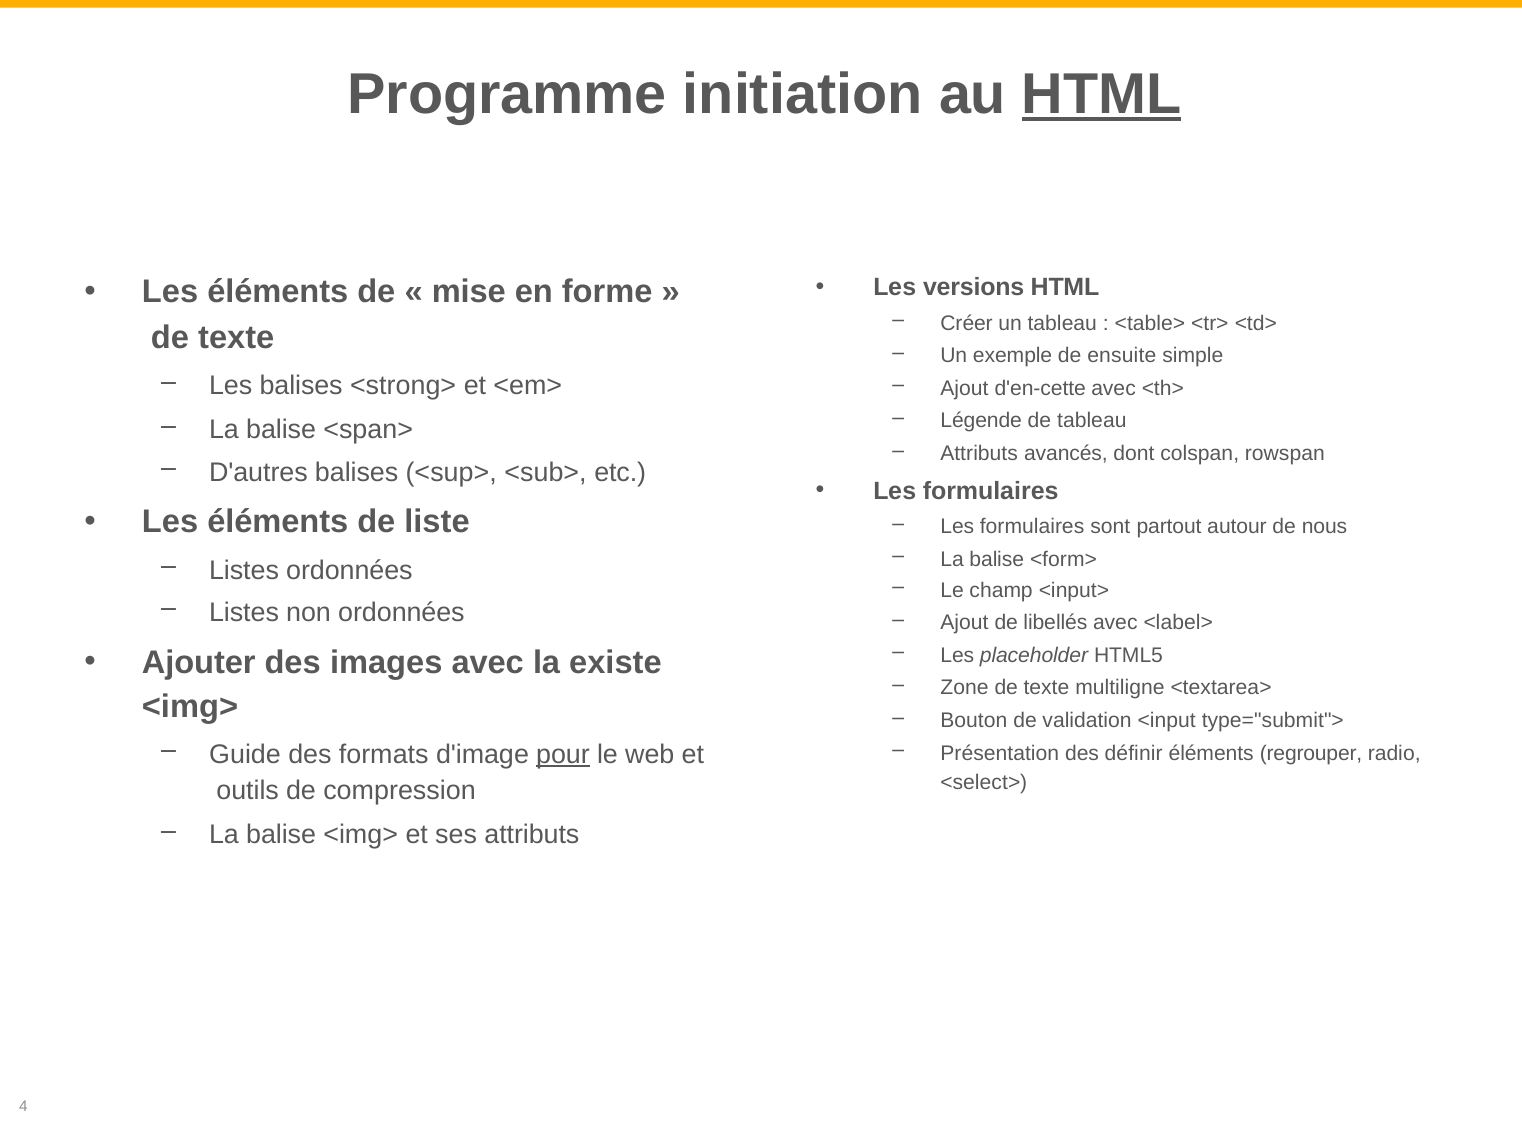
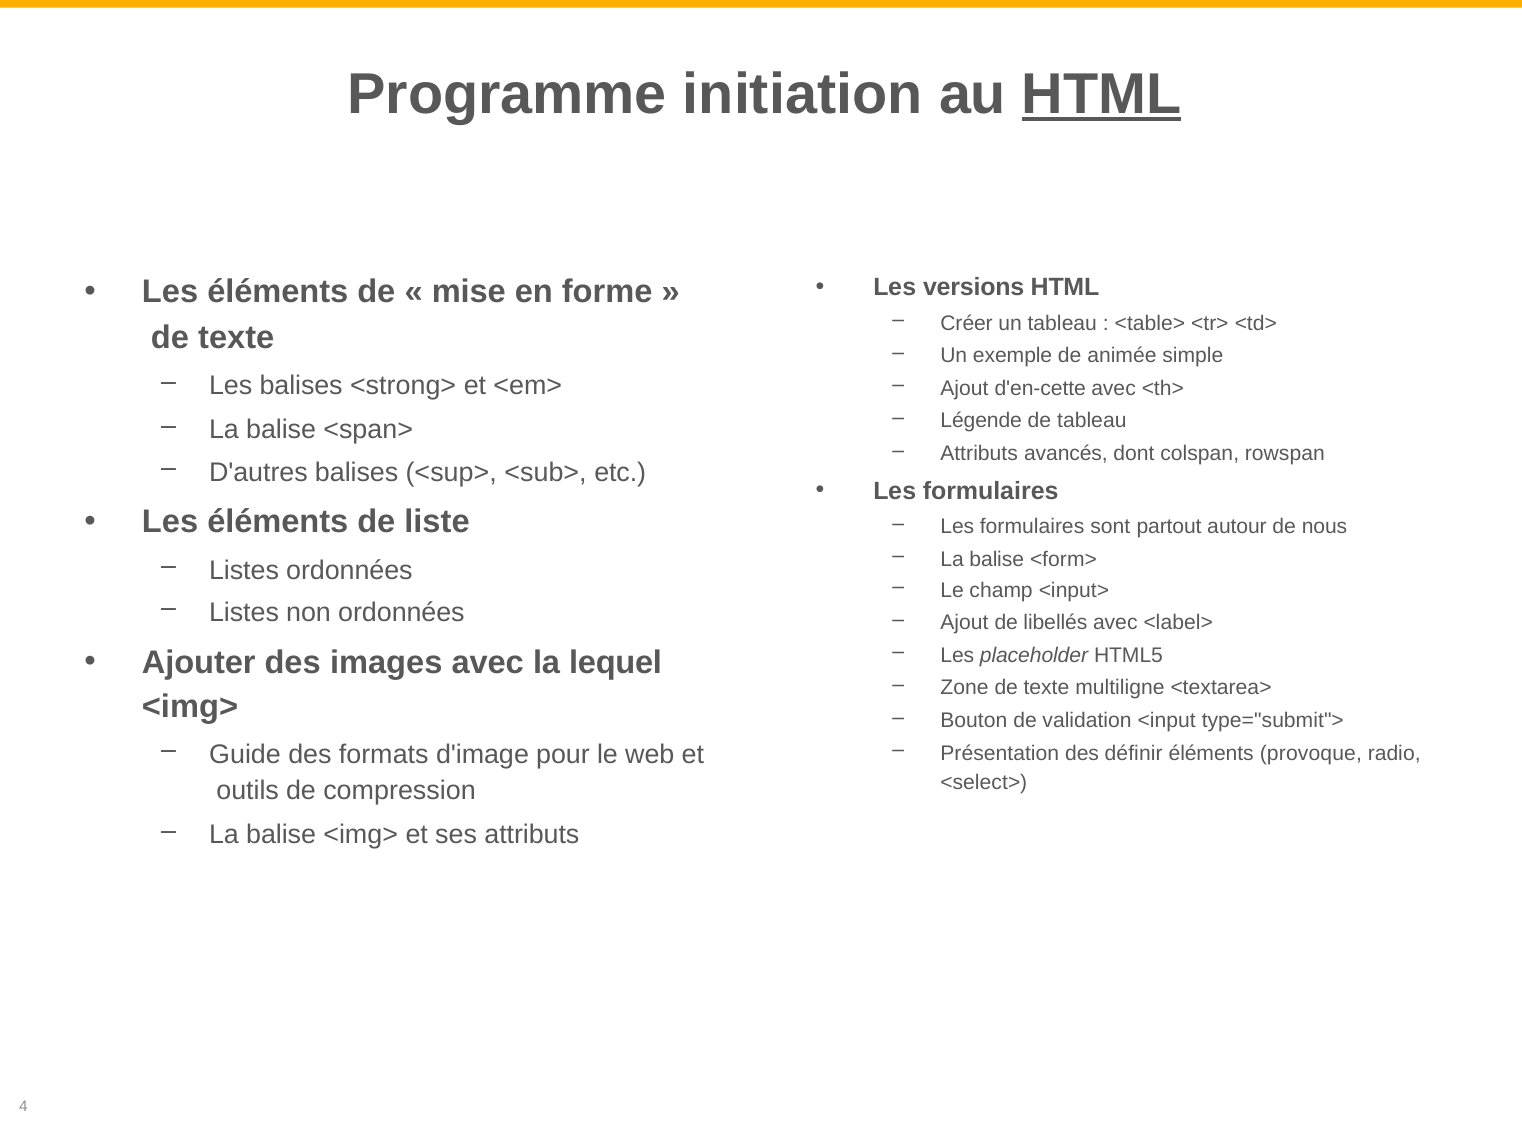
ensuite: ensuite -> animée
existe: existe -> lequel
pour underline: present -> none
regrouper: regrouper -> provoque
